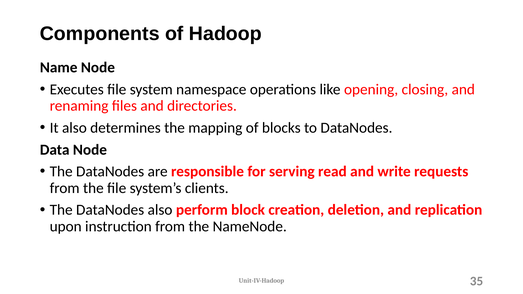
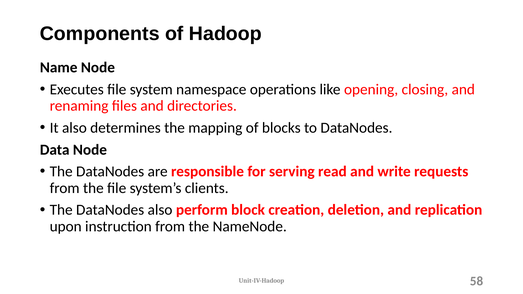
35: 35 -> 58
